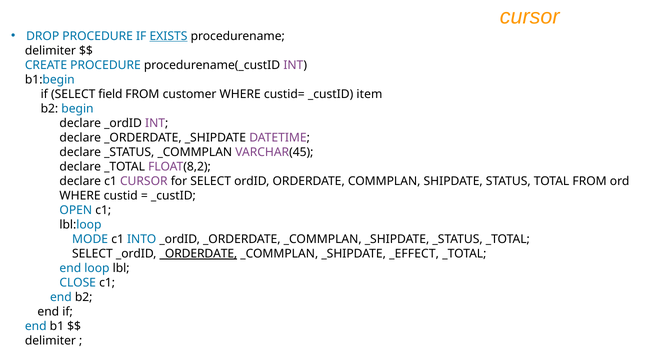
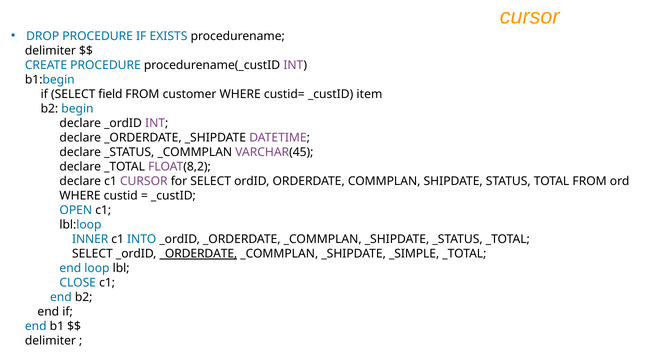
EXISTS underline: present -> none
MODE: MODE -> INNER
_EFFECT: _EFFECT -> _SIMPLE
